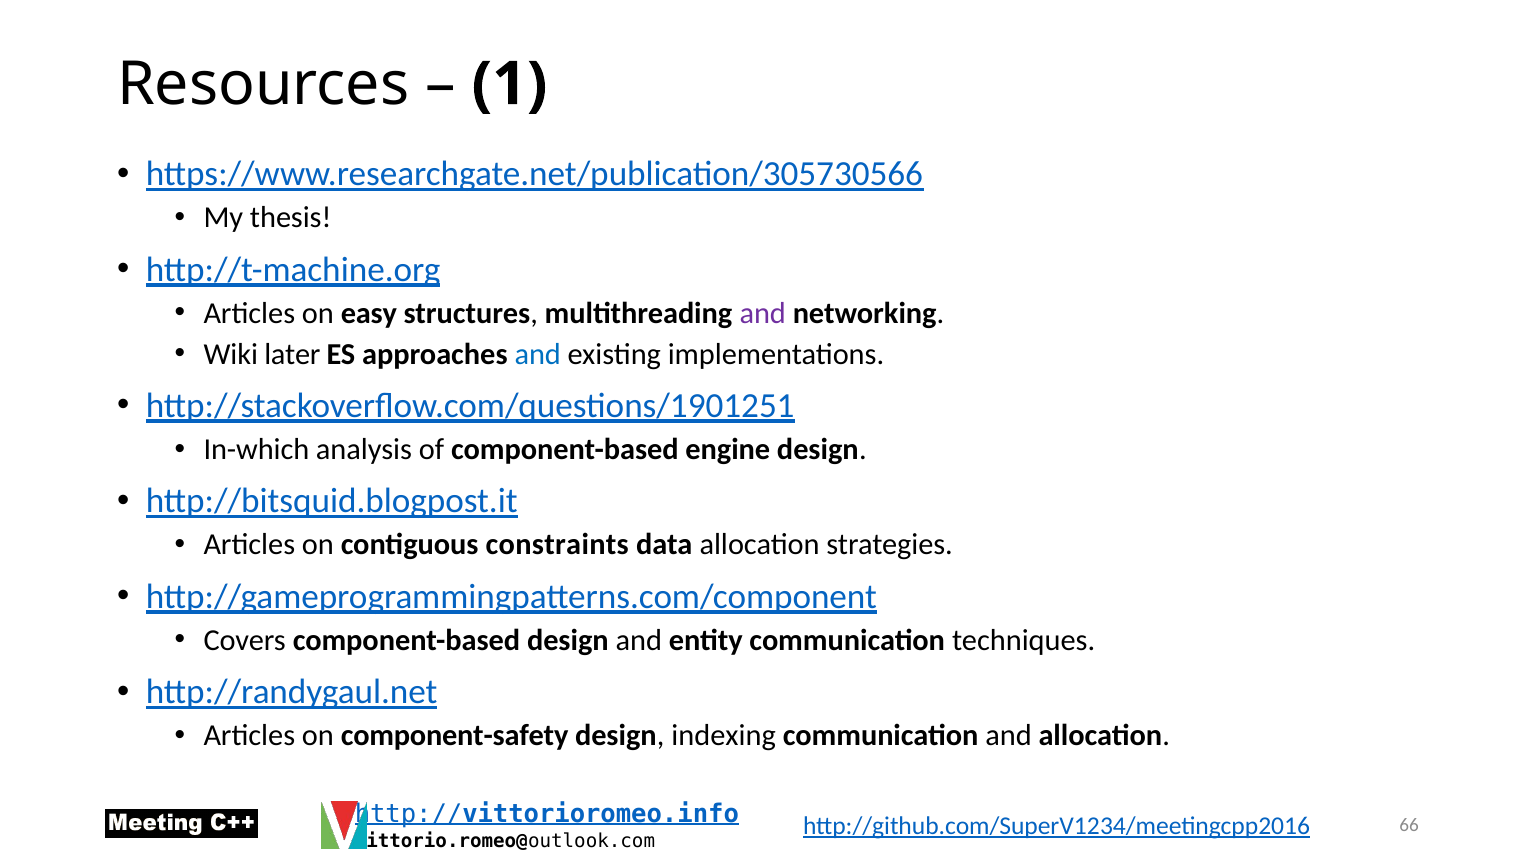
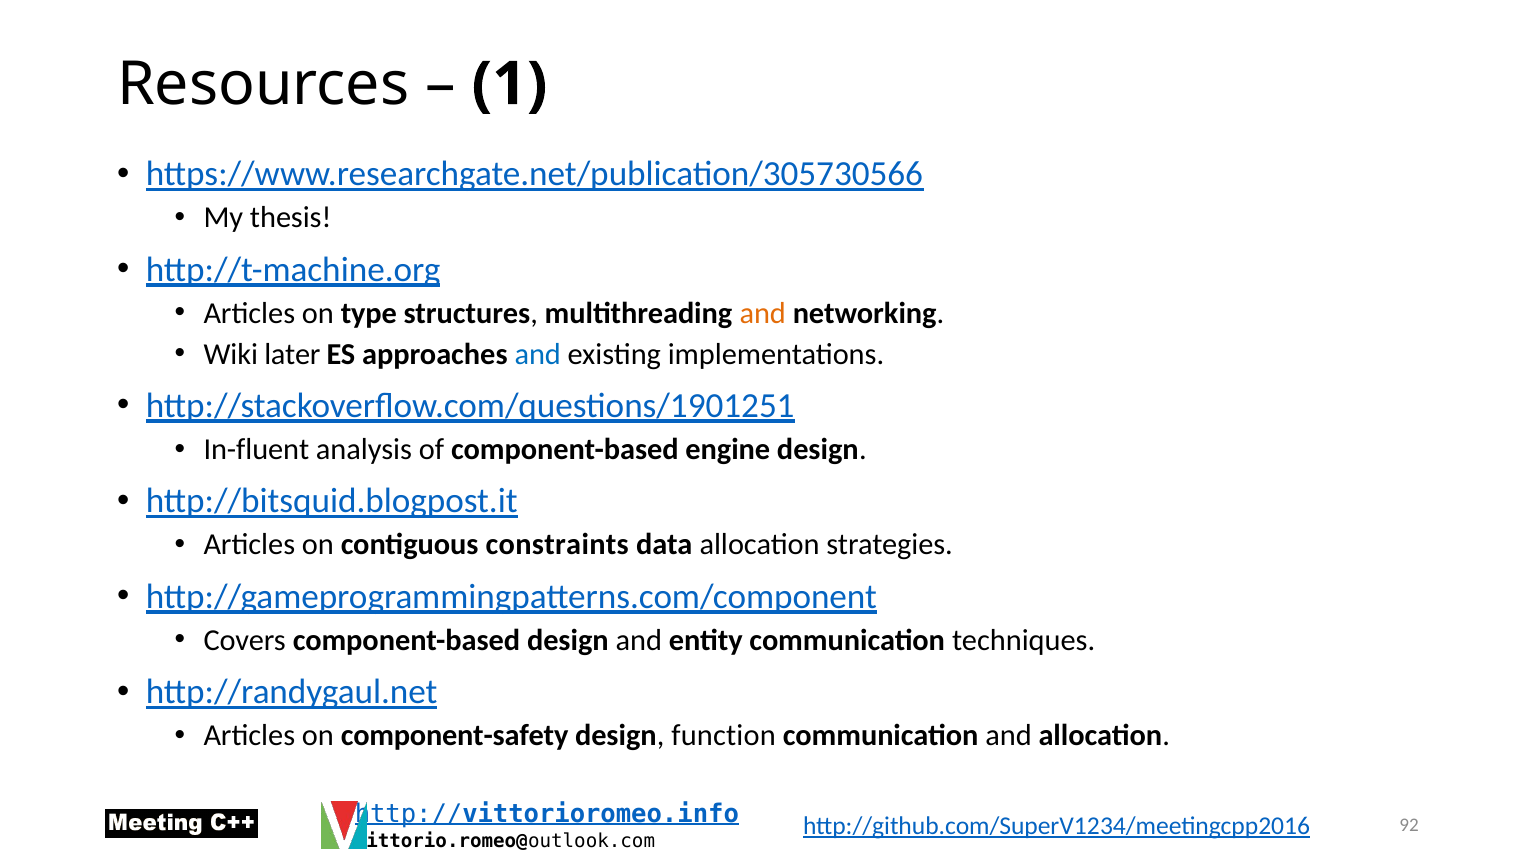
easy: easy -> type
and at (763, 313) colour: purple -> orange
In-which: In-which -> In-fluent
indexing: indexing -> function
66: 66 -> 92
